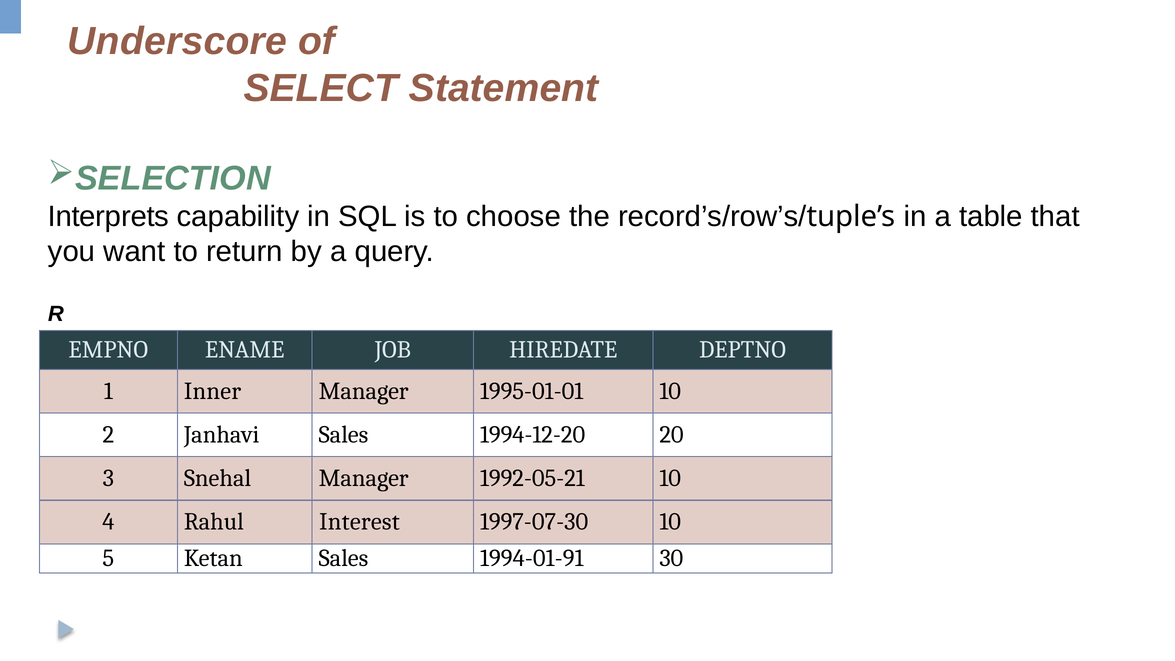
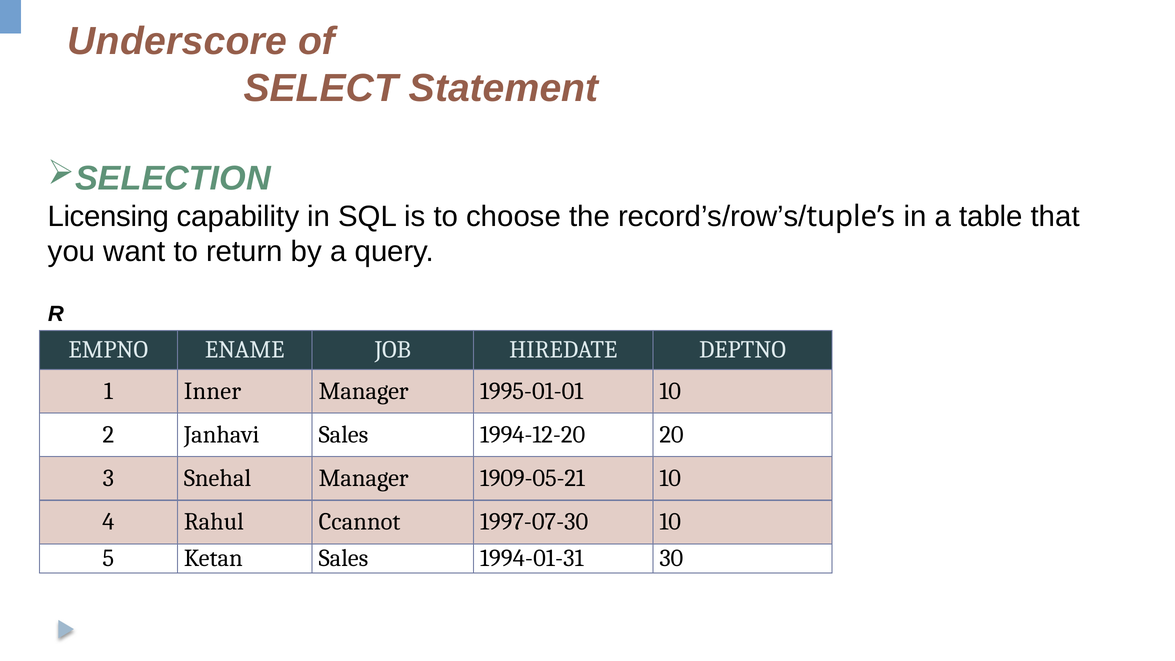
Interprets: Interprets -> Licensing
1992-05-21: 1992-05-21 -> 1909-05-21
Interest: Interest -> Ccannot
1994-01-91: 1994-01-91 -> 1994-01-31
